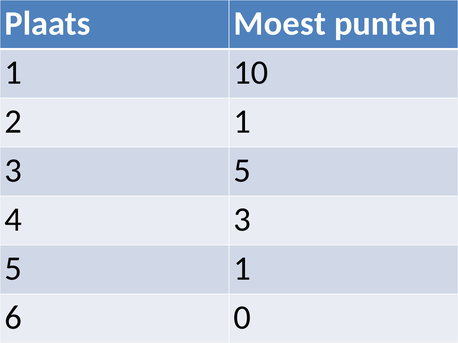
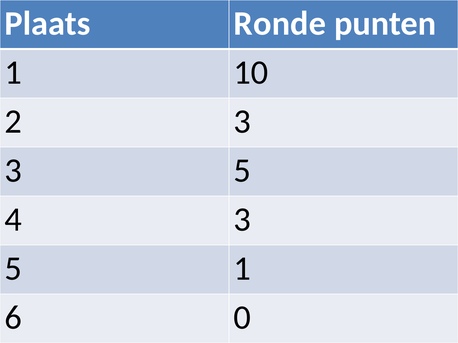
Moest: Moest -> Ronde
2 1: 1 -> 3
